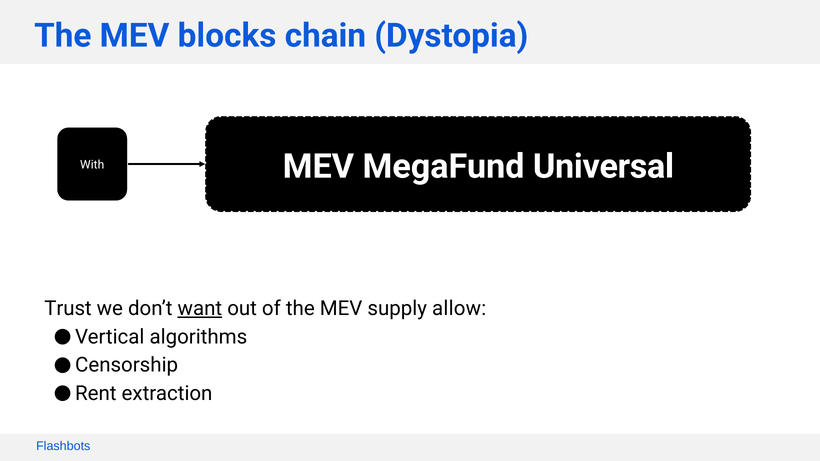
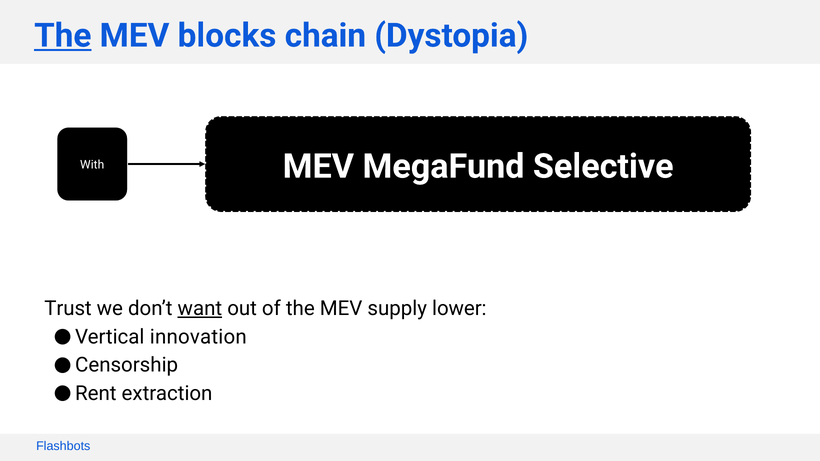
The at (63, 36) underline: none -> present
Universal: Universal -> Selective
allow: allow -> lower
algorithms: algorithms -> innovation
